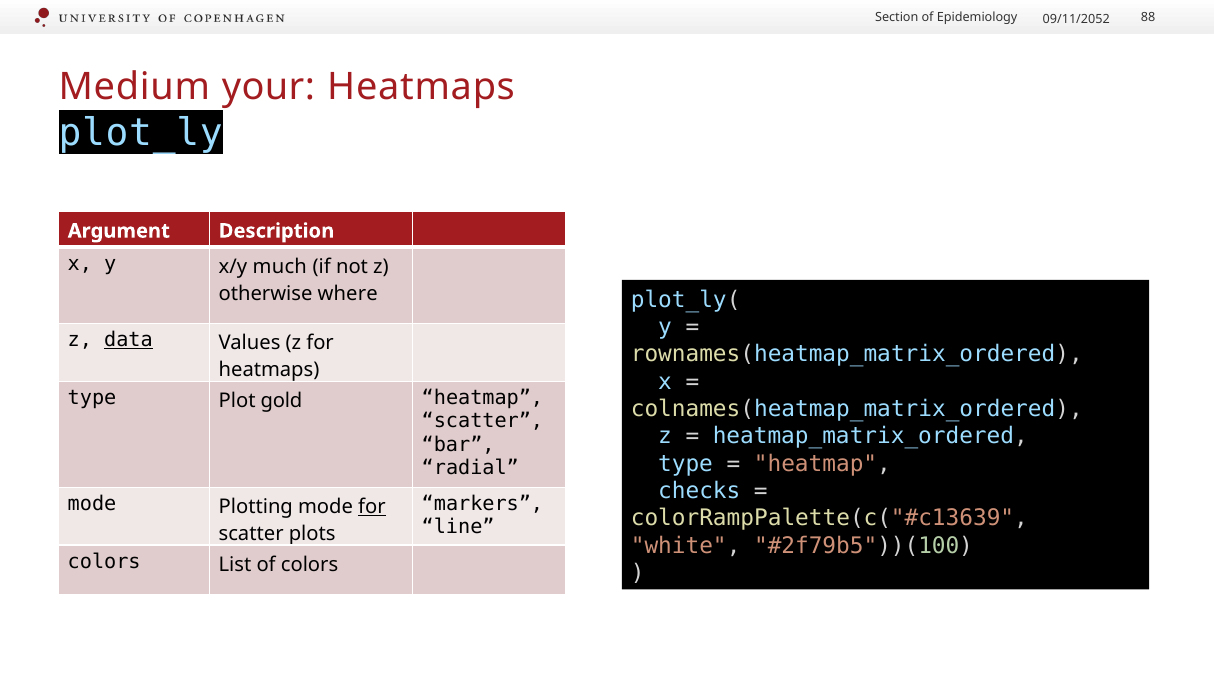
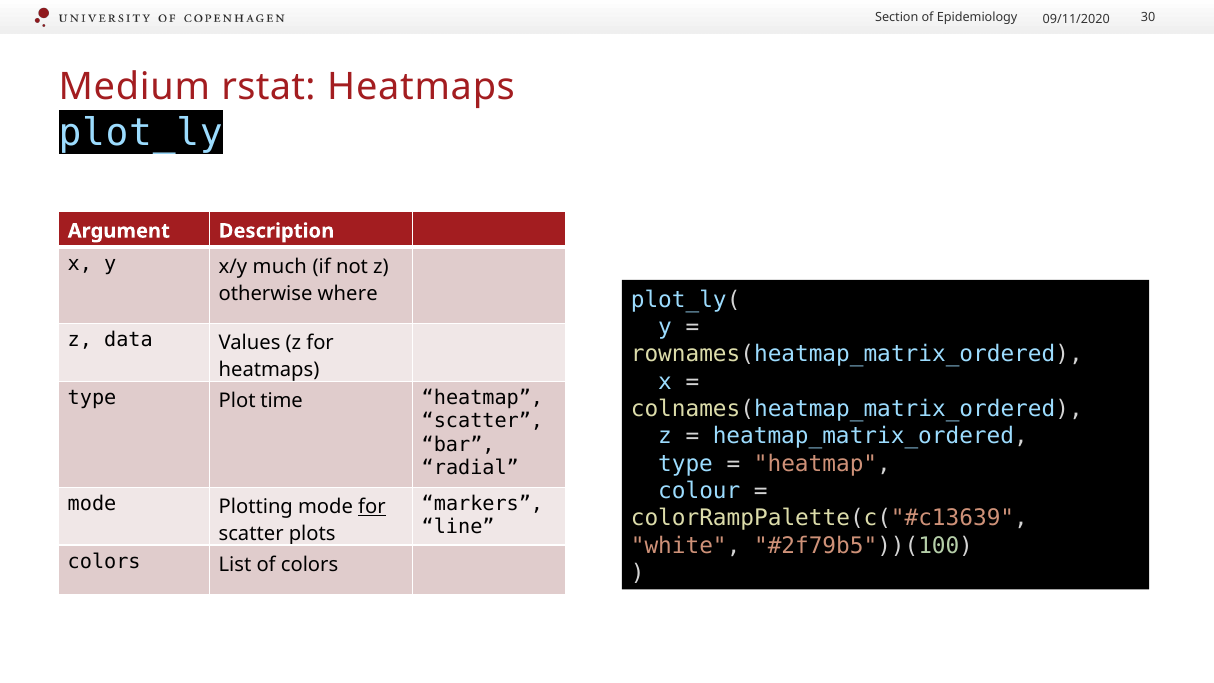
88: 88 -> 30
09/11/2052: 09/11/2052 -> 09/11/2020
your: your -> rstat
data underline: present -> none
gold: gold -> time
checks: checks -> colour
